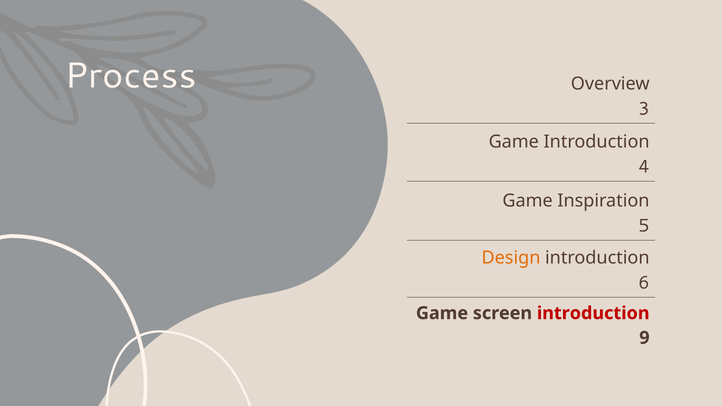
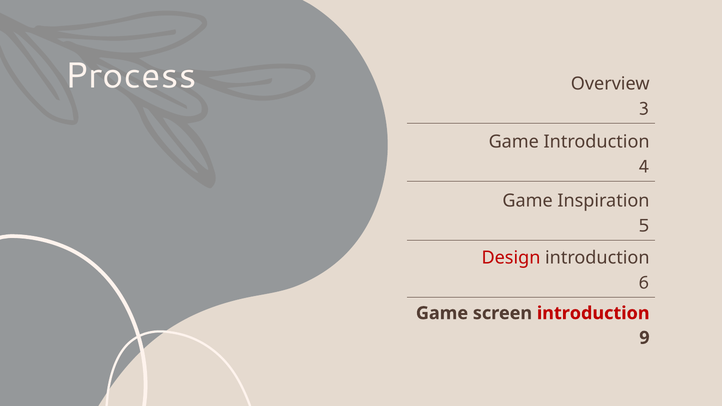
Design colour: orange -> red
